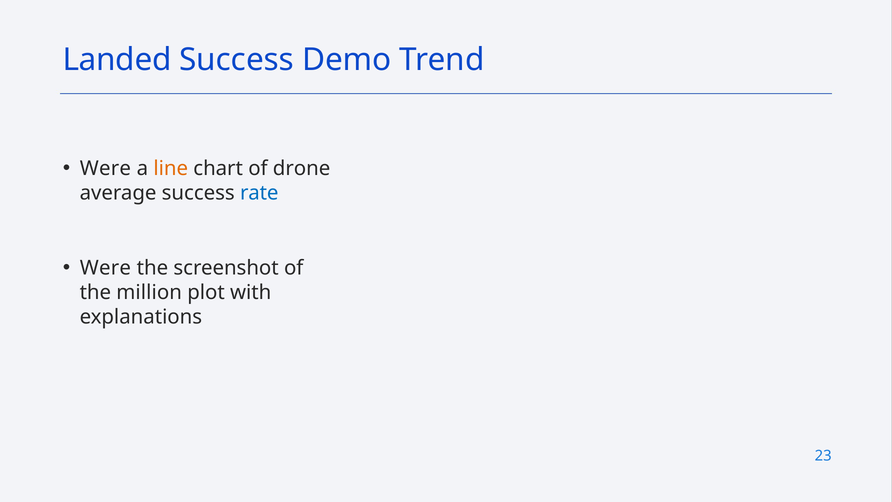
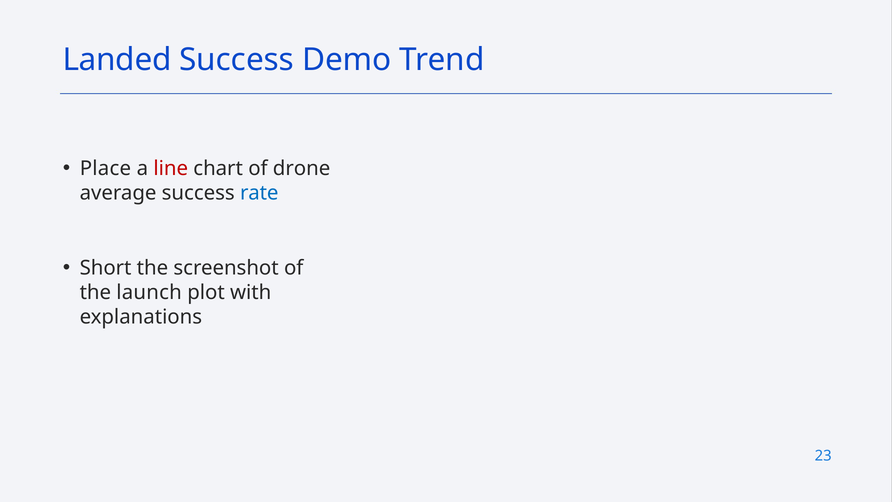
Were at (105, 168): Were -> Place
line colour: orange -> red
Were at (105, 268): Were -> Short
million: million -> launch
